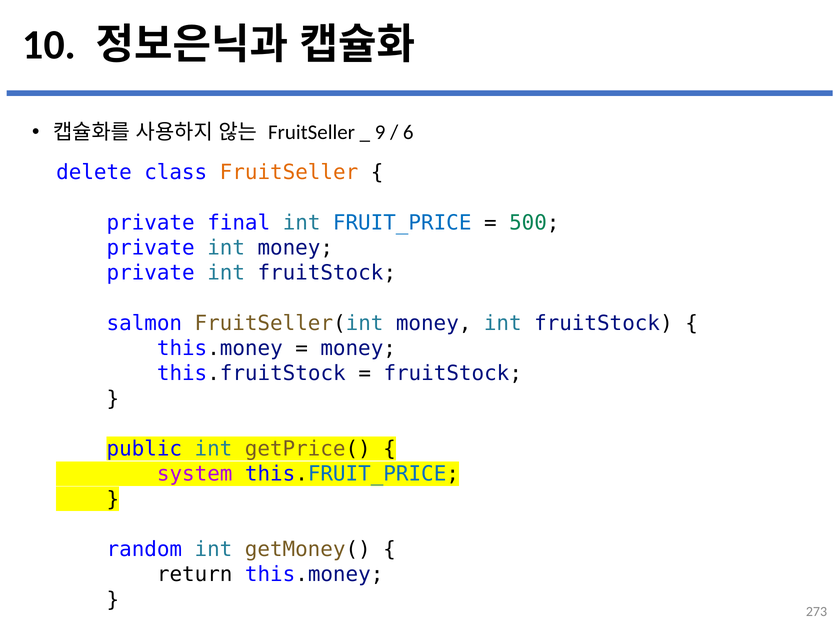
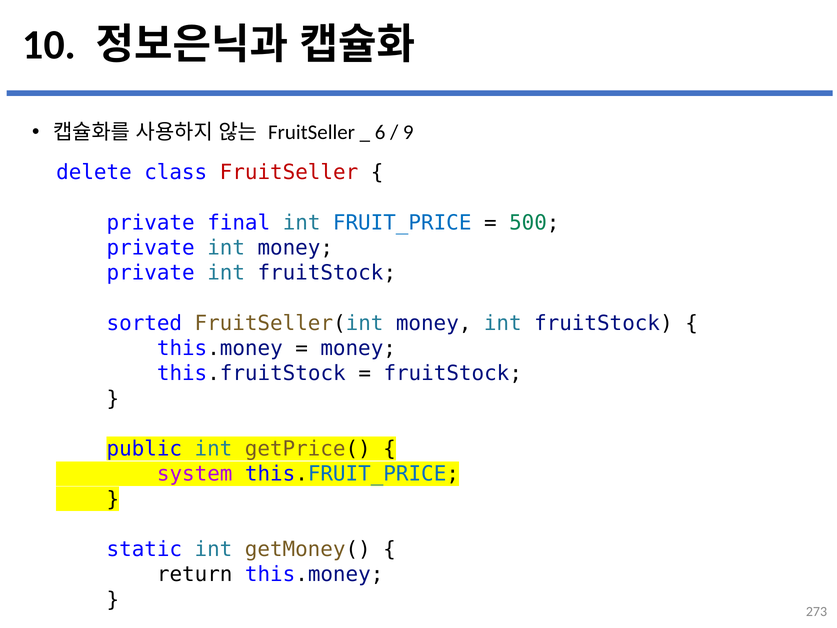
9: 9 -> 6
6: 6 -> 9
FruitSeller at (289, 173) colour: orange -> red
salmon: salmon -> sorted
random: random -> static
